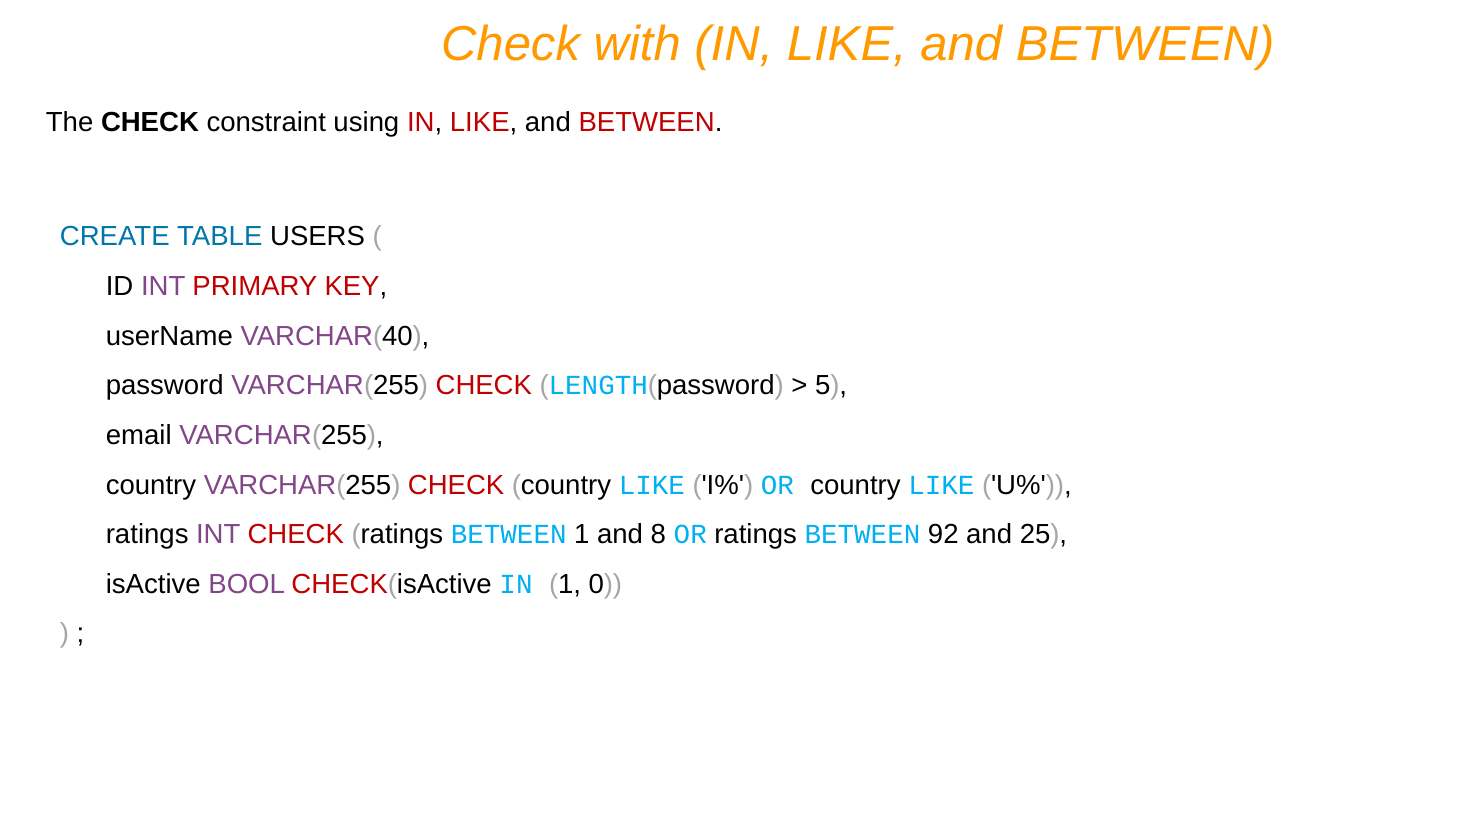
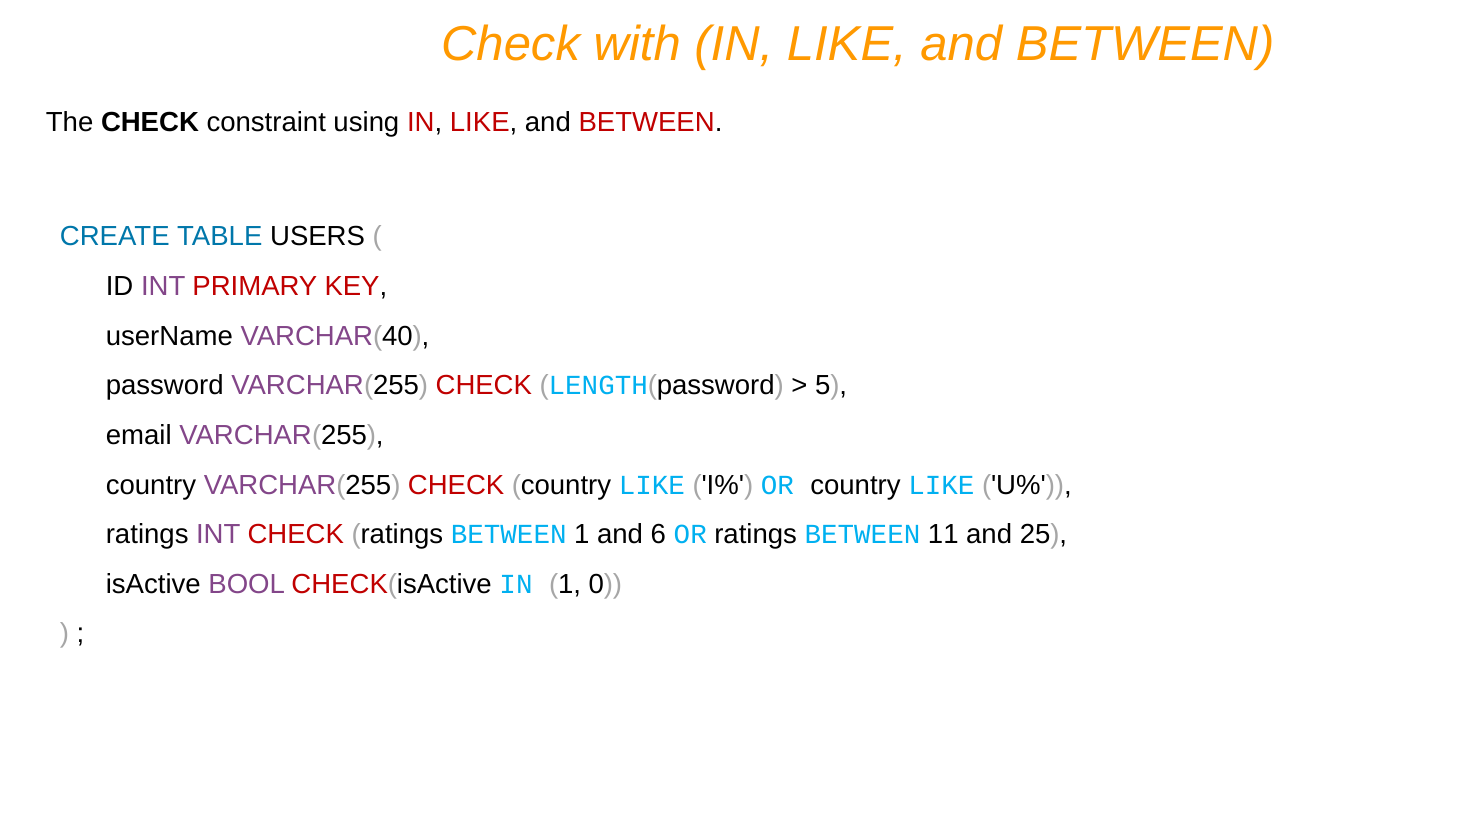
8: 8 -> 6
92: 92 -> 11
